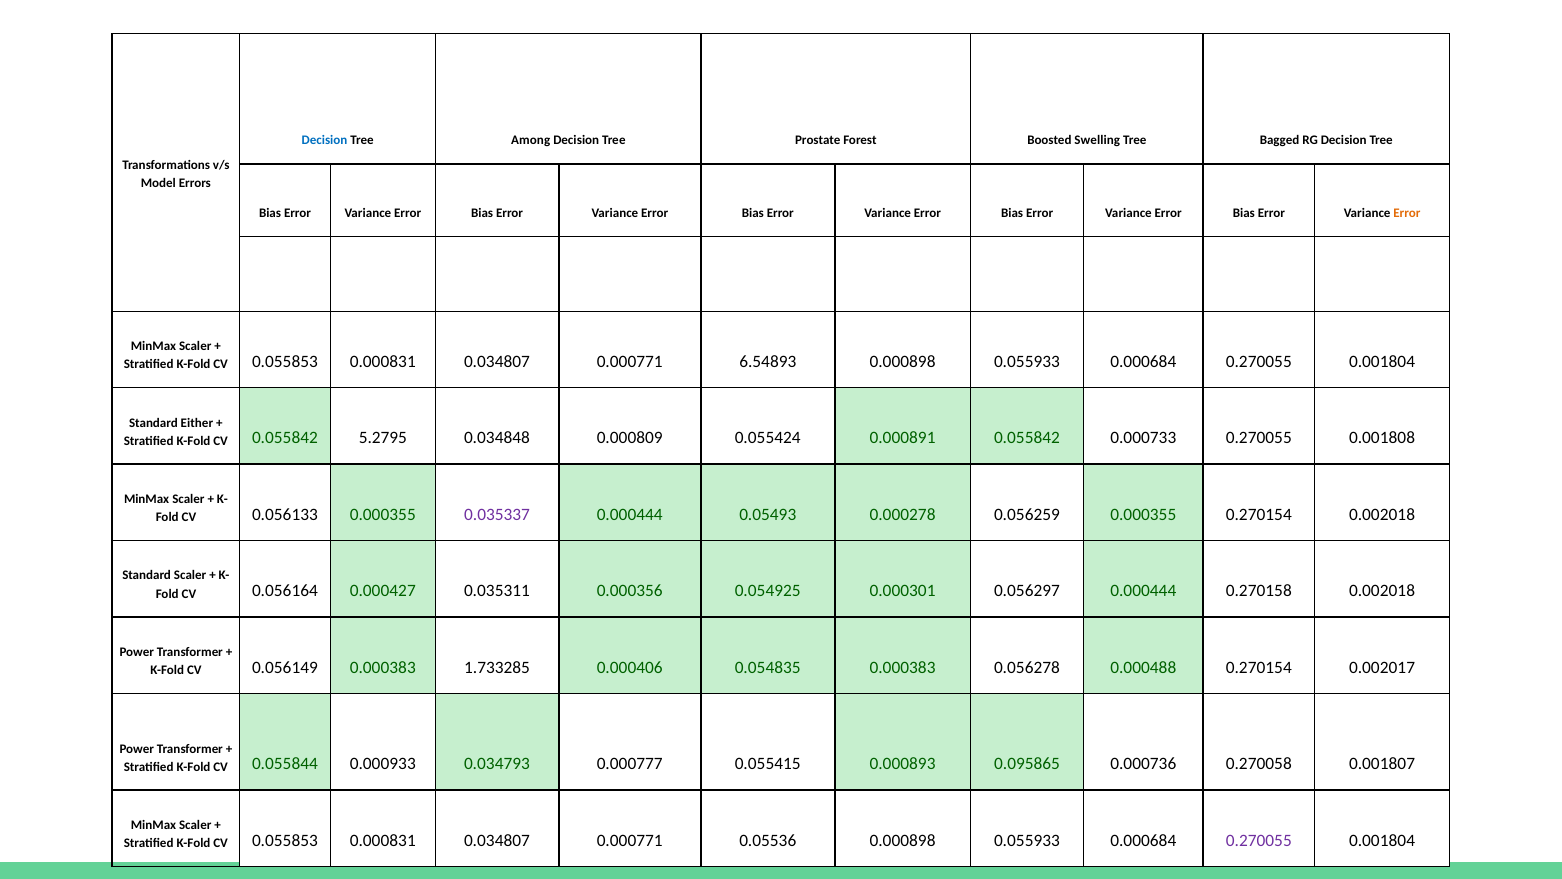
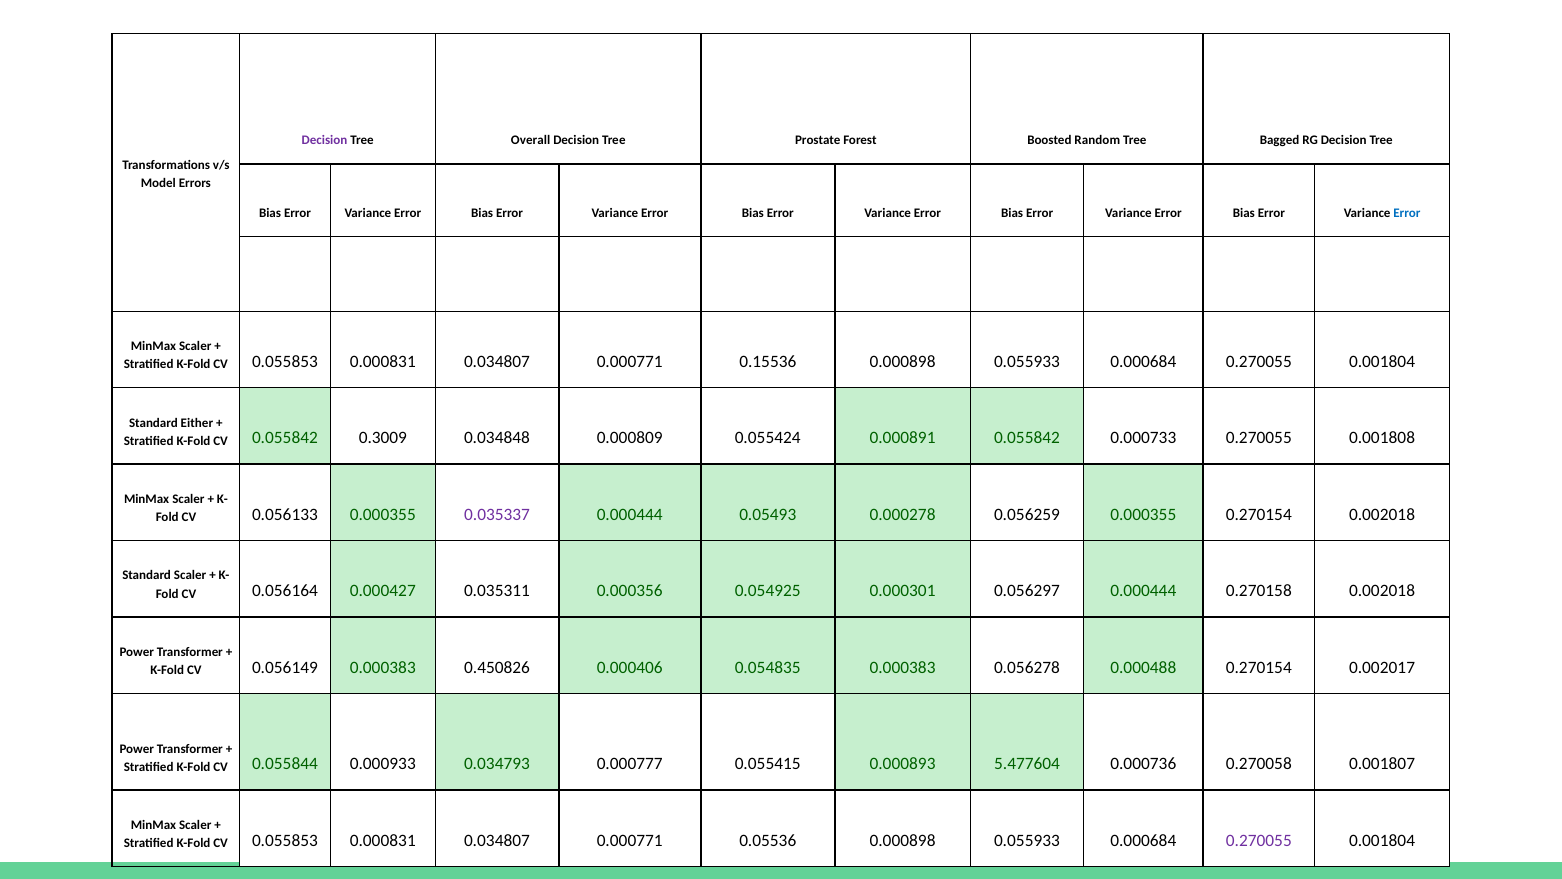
Decision at (325, 141) colour: blue -> purple
Among: Among -> Overall
Swelling: Swelling -> Random
Error at (1407, 213) colour: orange -> blue
6.54893: 6.54893 -> 0.15536
5.2795: 5.2795 -> 0.3009
1.733285: 1.733285 -> 0.450826
0.095865: 0.095865 -> 5.477604
